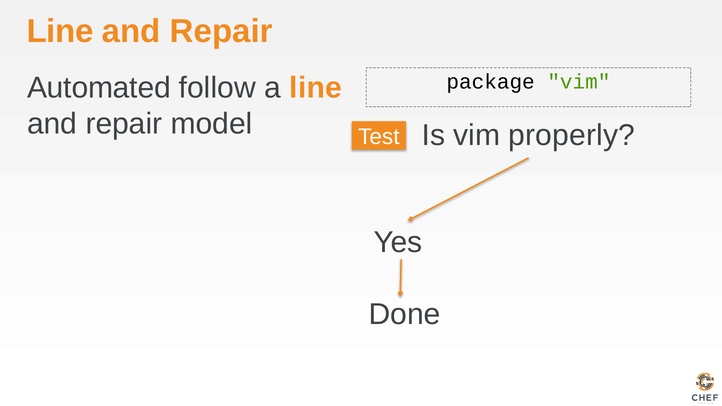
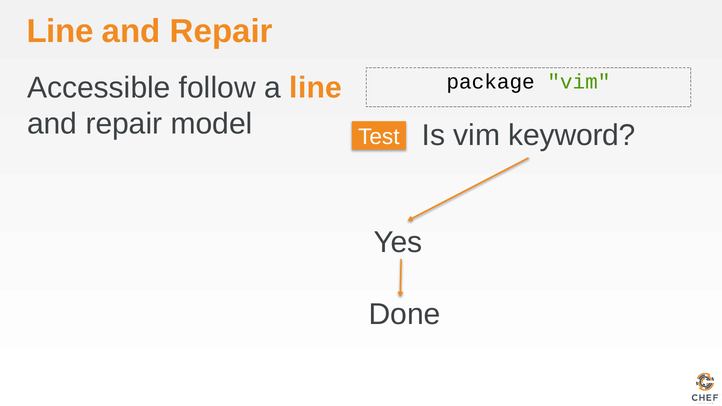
Automated: Automated -> Accessible
properly: properly -> keyword
